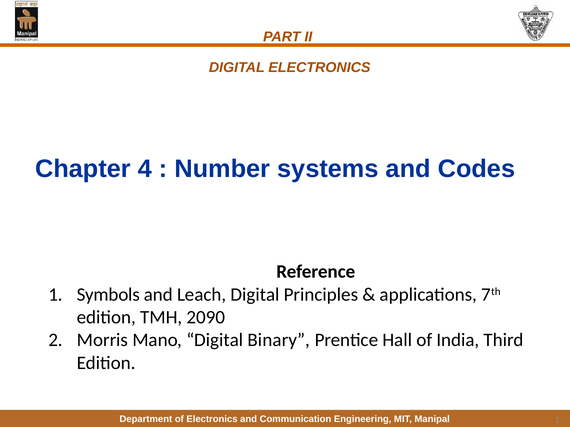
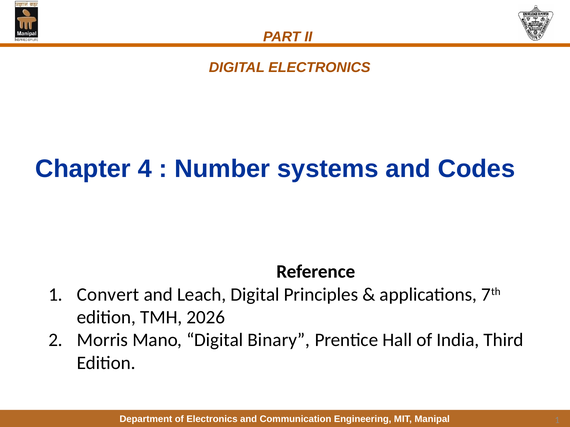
Symbols: Symbols -> Convert
2090: 2090 -> 2026
